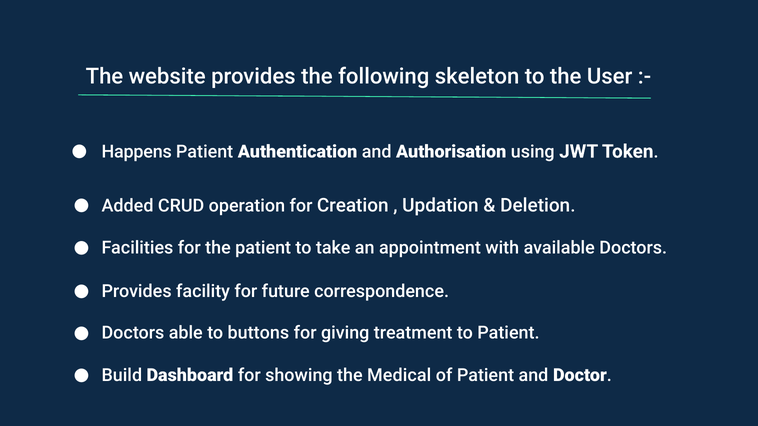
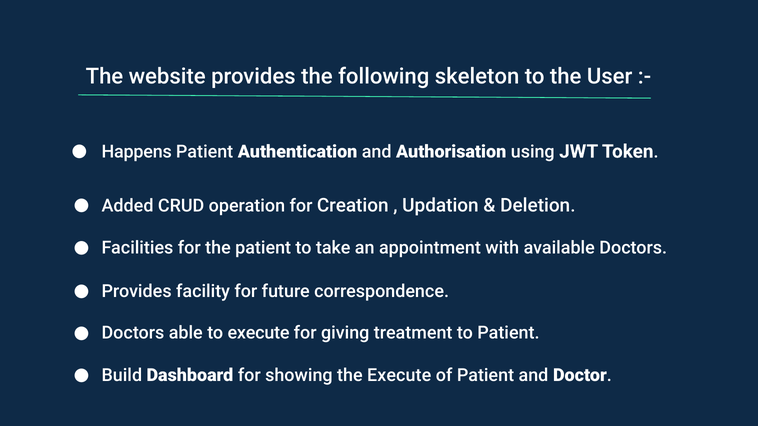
to buttons: buttons -> execute
the Medical: Medical -> Execute
